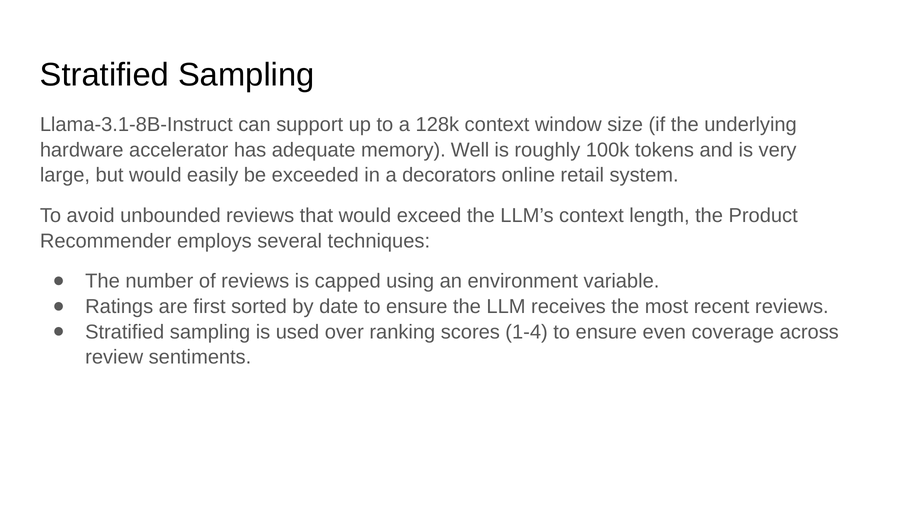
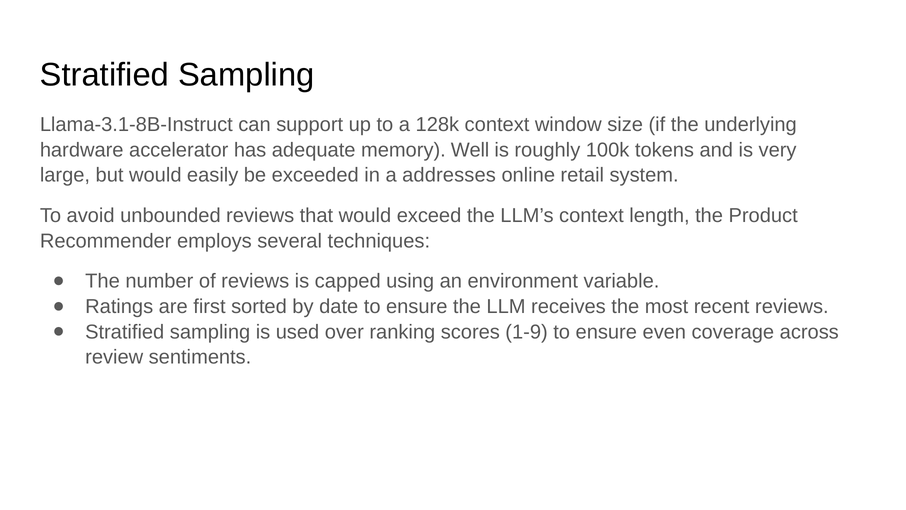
decorators: decorators -> addresses
1-4: 1-4 -> 1-9
